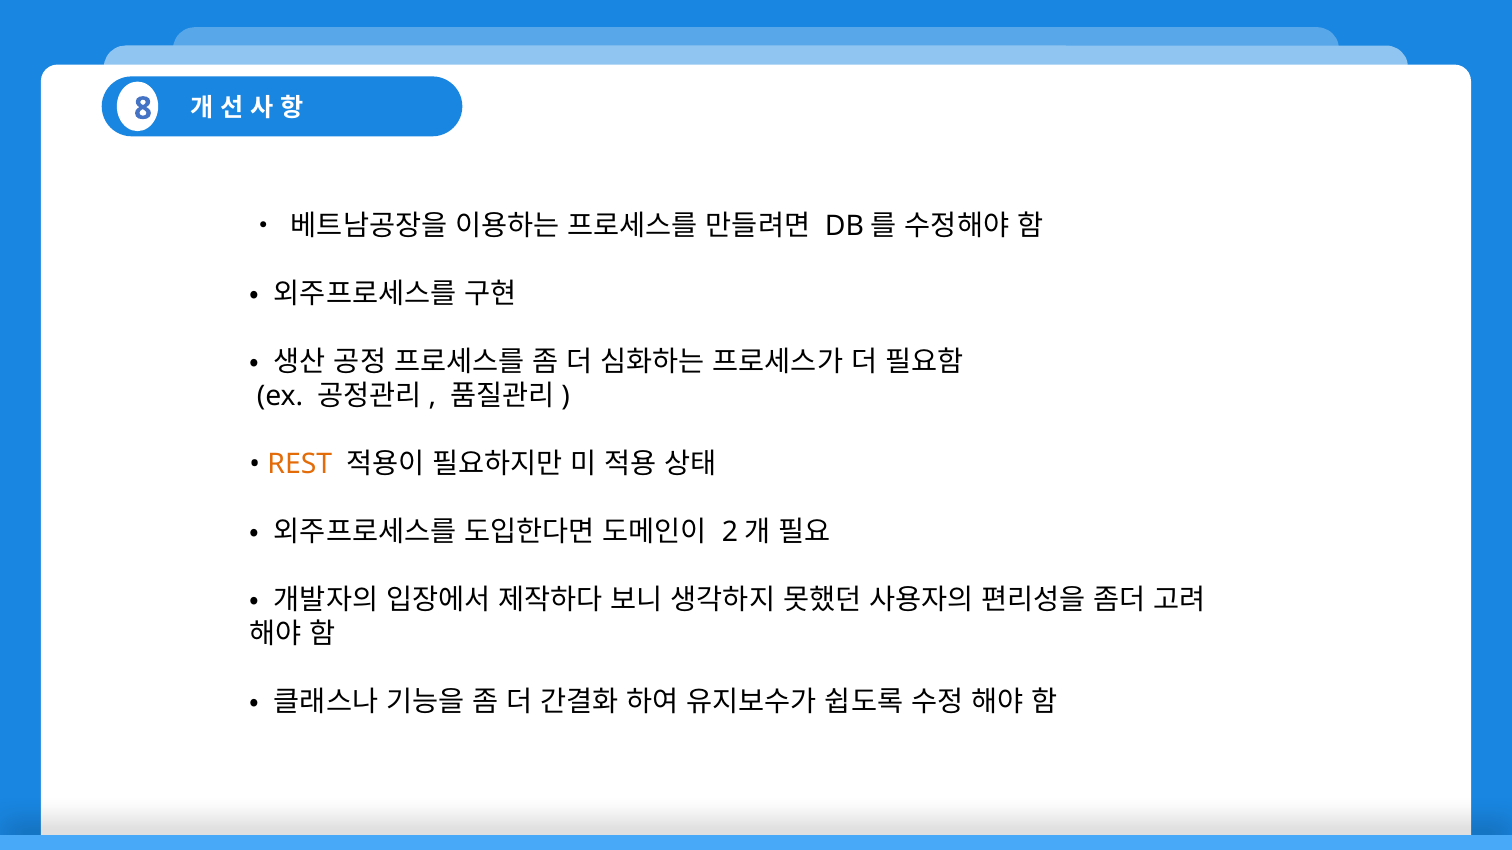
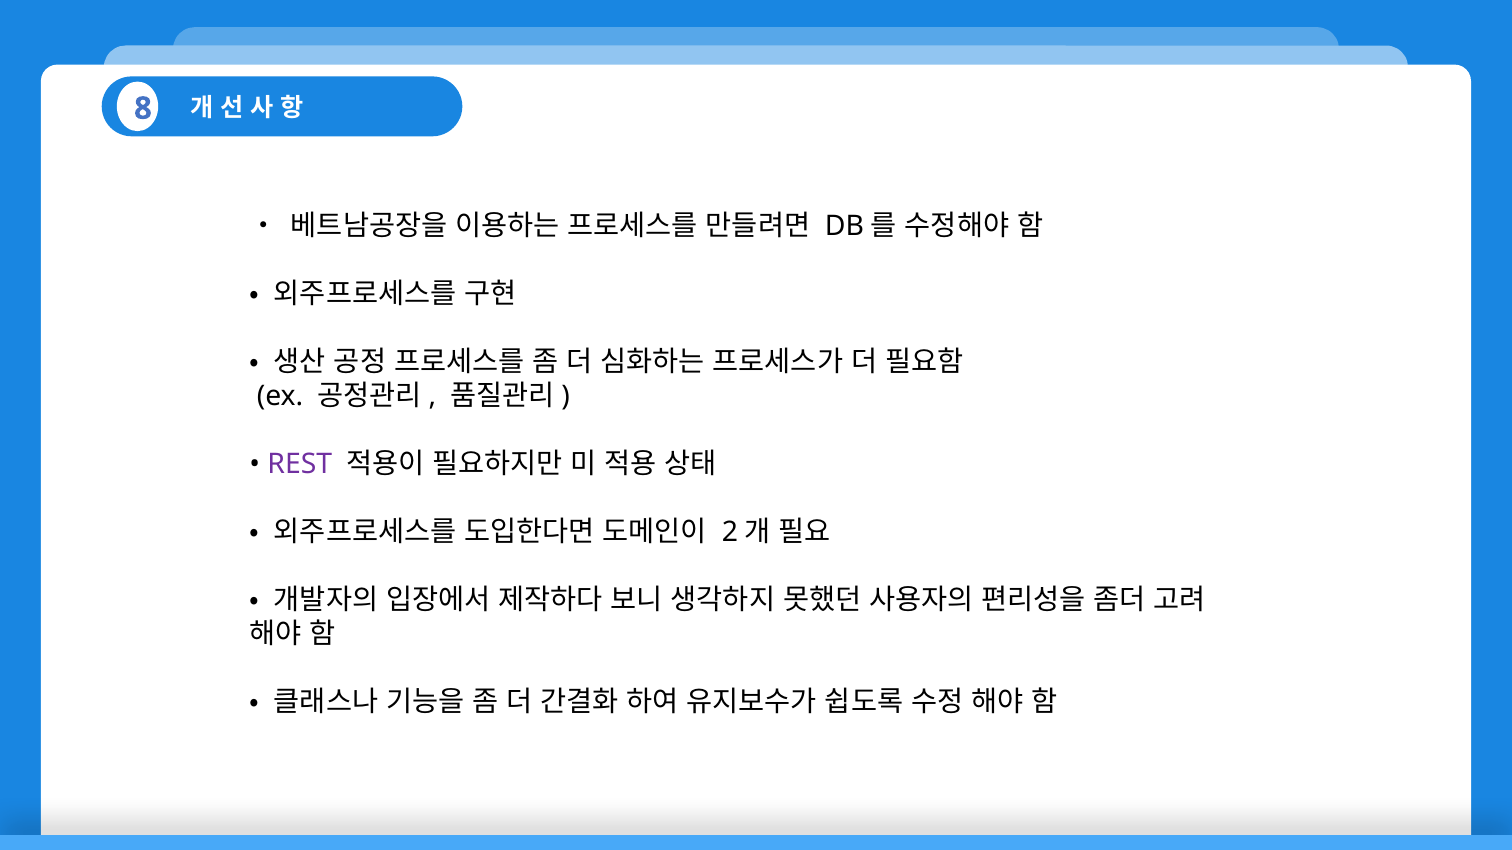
REST colour: orange -> purple
